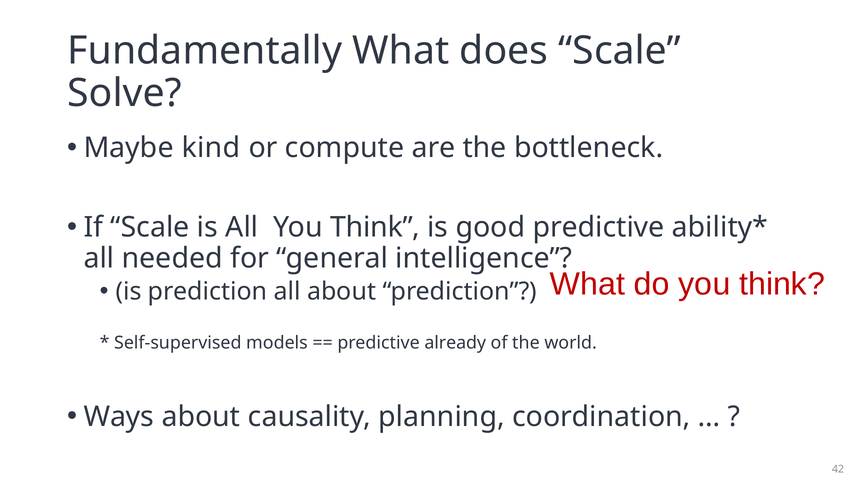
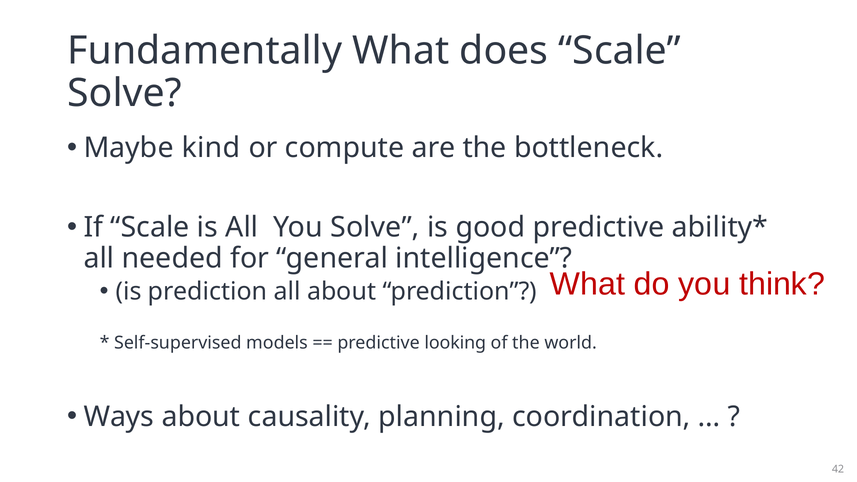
All You Think: Think -> Solve
already: already -> looking
